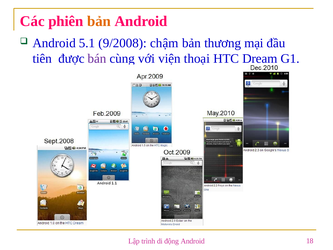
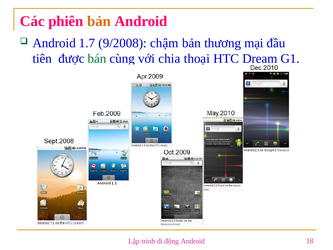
5.1: 5.1 -> 1.7
bán colour: purple -> green
viện: viện -> chia
